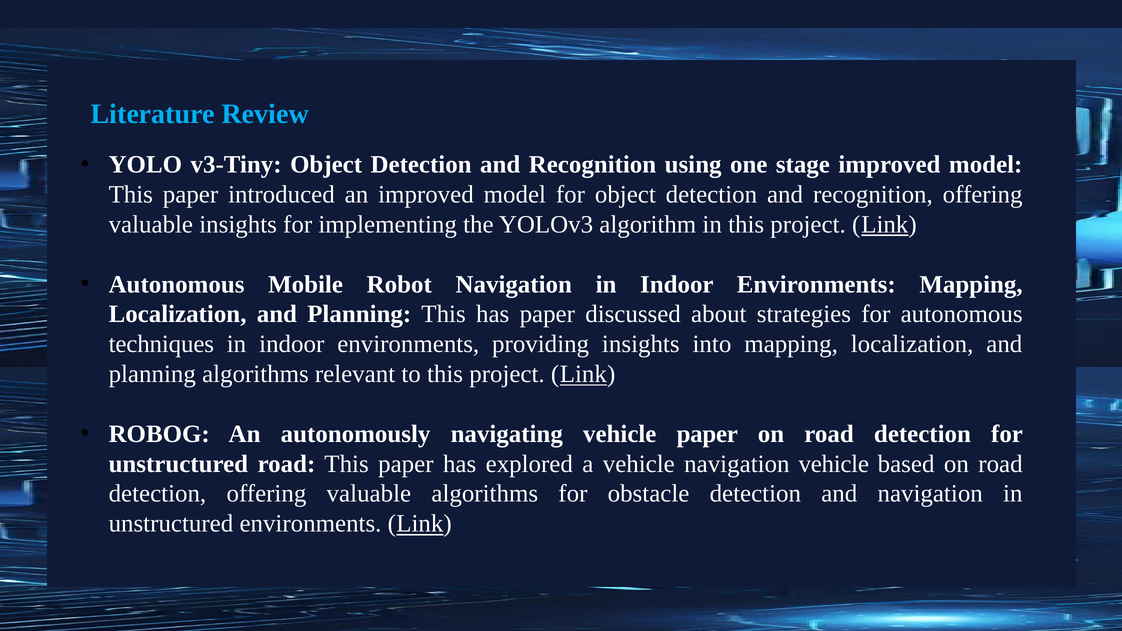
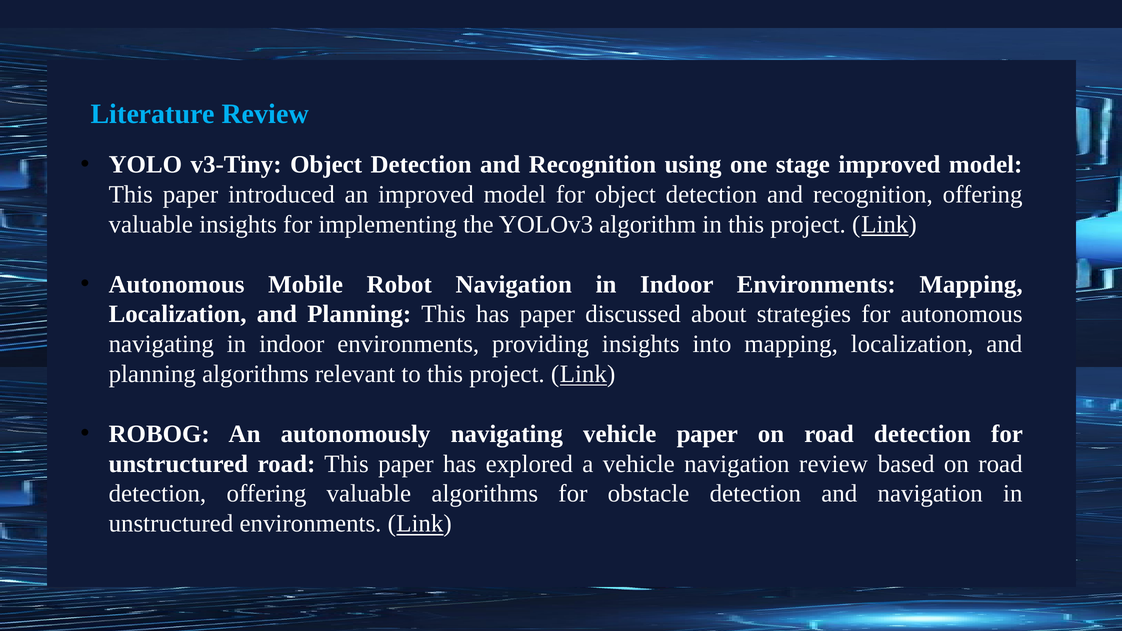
techniques at (161, 344): techniques -> navigating
navigation vehicle: vehicle -> review
